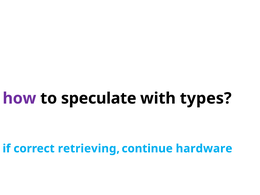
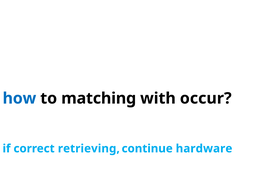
how colour: purple -> blue
speculate: speculate -> matching
types: types -> occur
